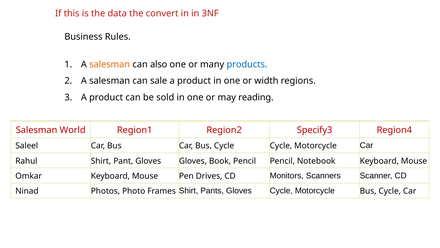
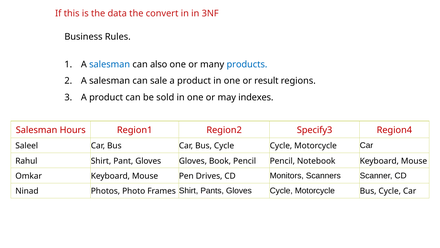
salesman at (110, 64) colour: orange -> blue
width: width -> result
reading: reading -> indexes
World: World -> Hours
